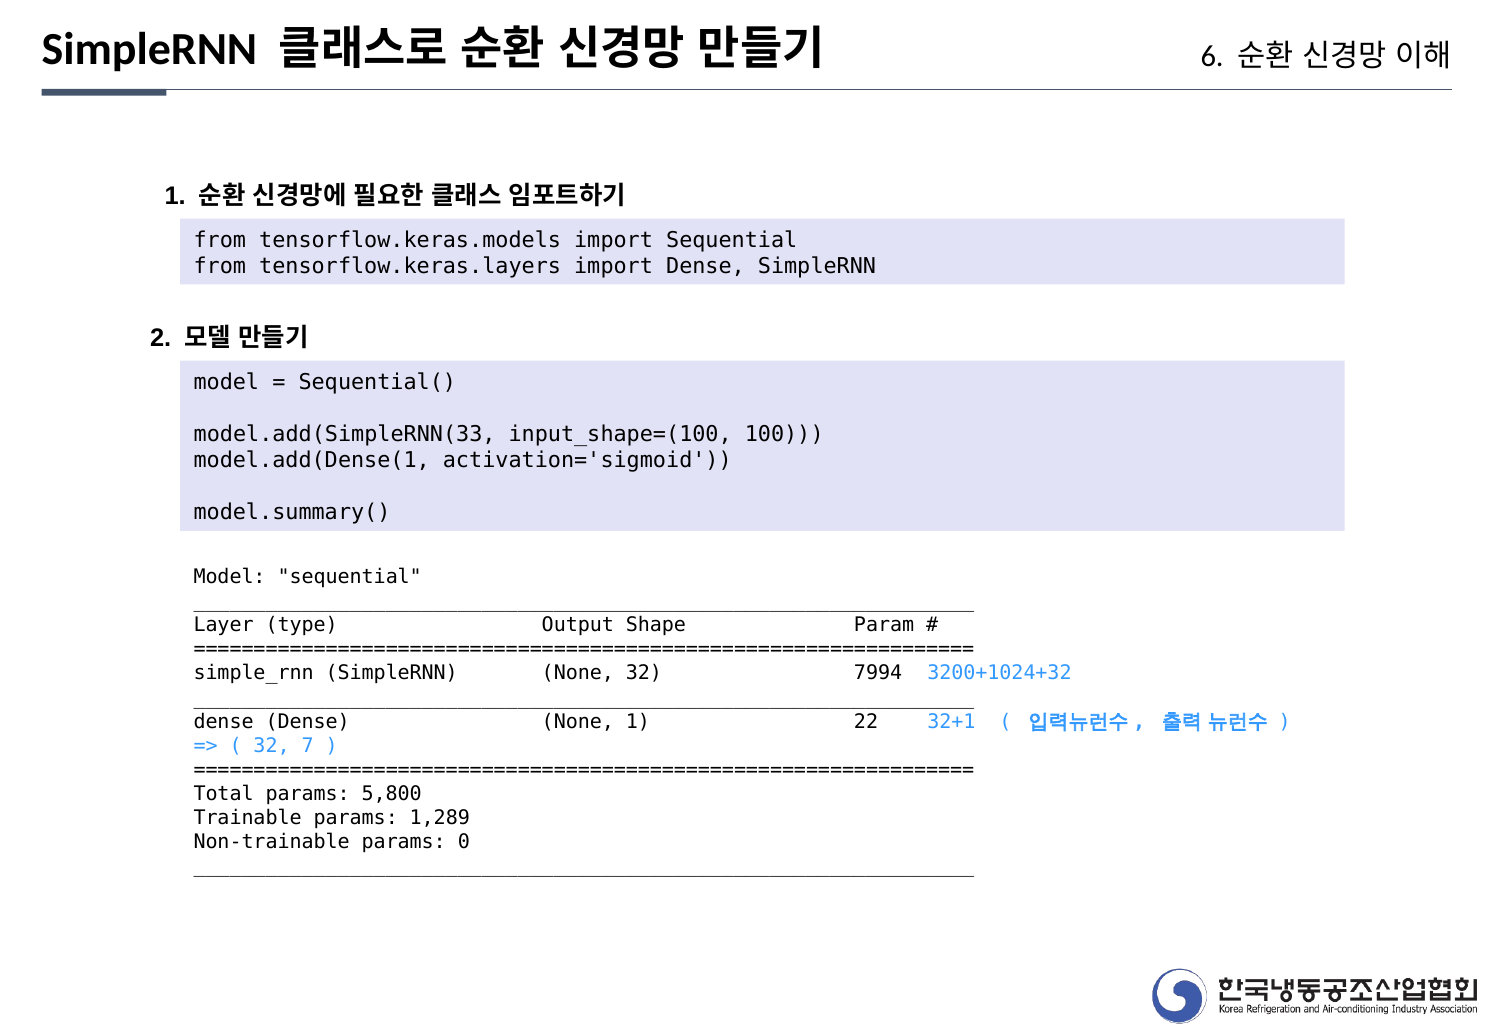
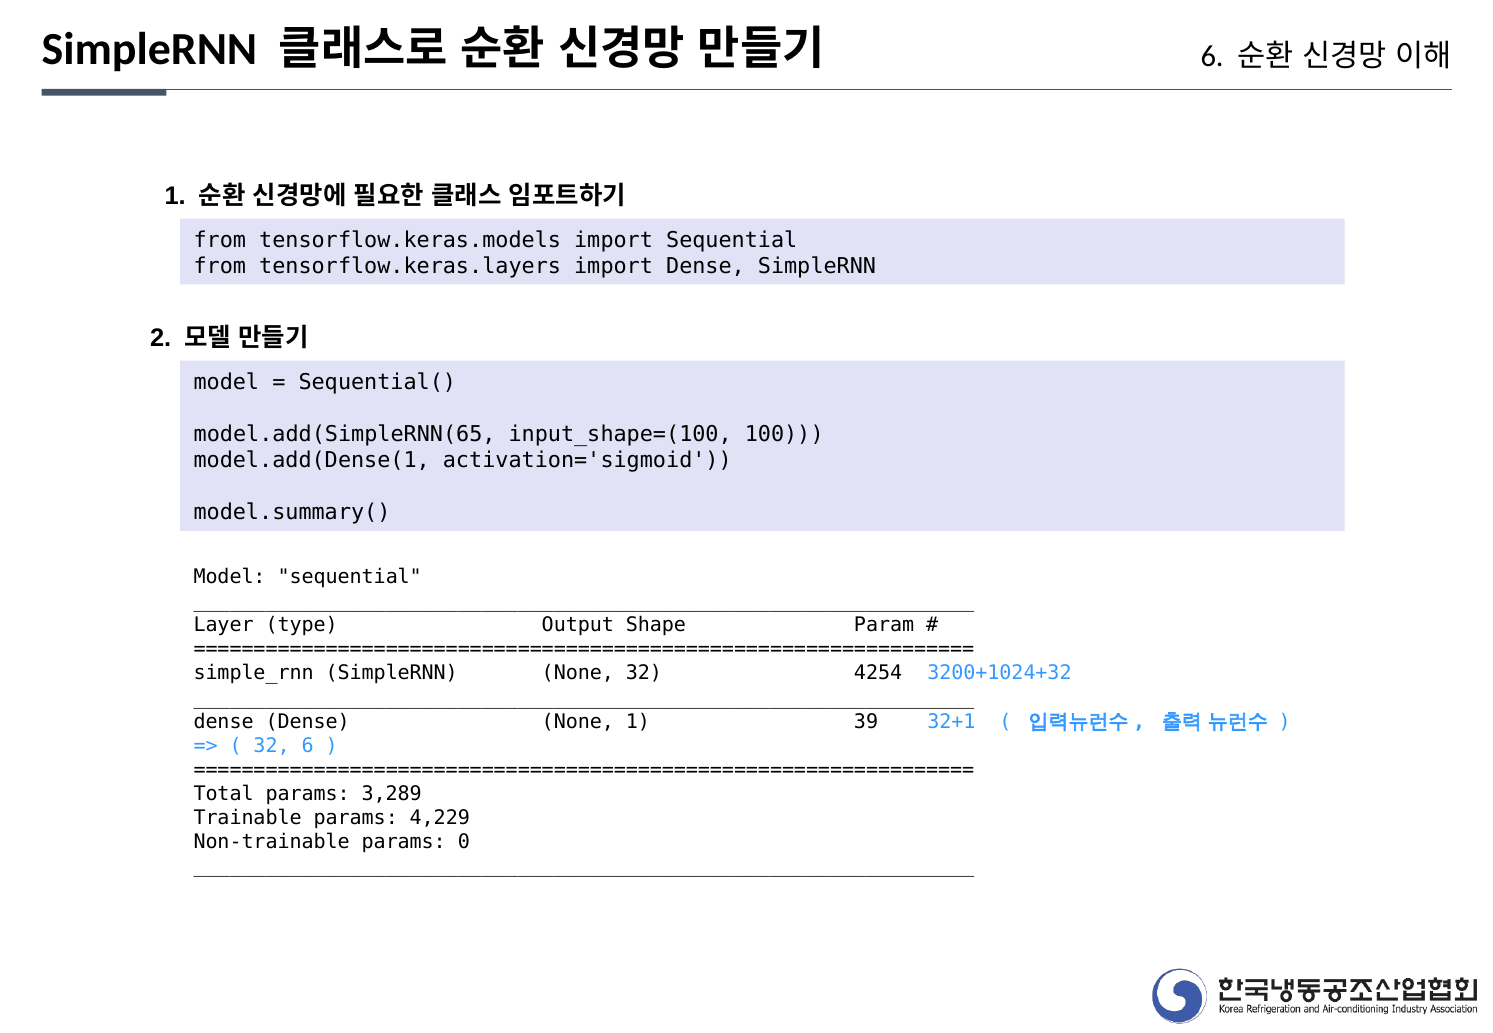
model.add(SimpleRNN(33: model.add(SimpleRNN(33 -> model.add(SimpleRNN(65
7994: 7994 -> 4254
22: 22 -> 39
32 7: 7 -> 6
5,800: 5,800 -> 3,289
1,289: 1,289 -> 4,229
